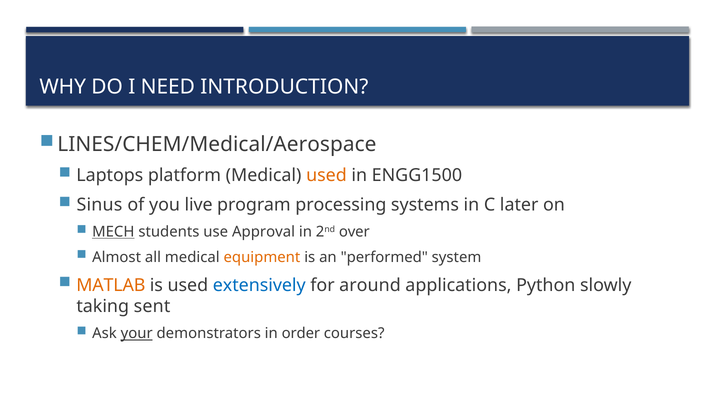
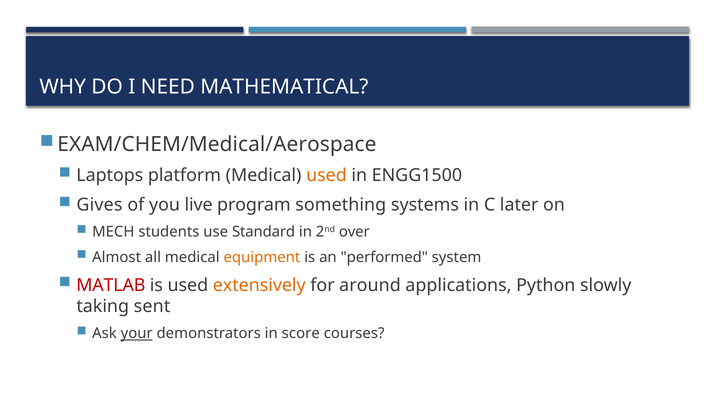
INTRODUCTION: INTRODUCTION -> MATHEMATICAL
LINES/CHEM/Medical/Aerospace: LINES/CHEM/Medical/Aerospace -> EXAM/CHEM/Medical/Aerospace
Sinus: Sinus -> Gives
processing: processing -> something
MECH underline: present -> none
Approval: Approval -> Standard
MATLAB colour: orange -> red
extensively colour: blue -> orange
order: order -> score
